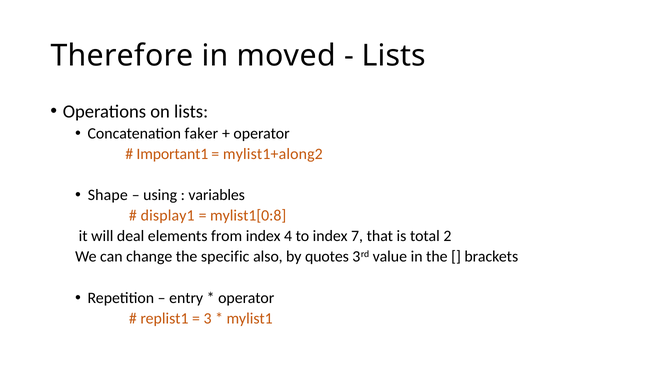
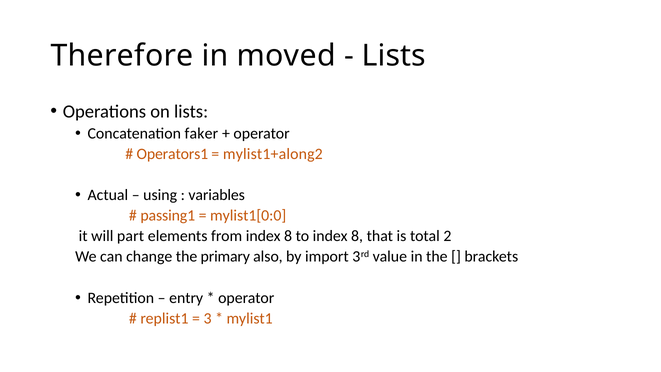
Important1: Important1 -> Operators1
Shape: Shape -> Actual
display1: display1 -> passing1
mylist1[0:8: mylist1[0:8 -> mylist1[0:0
deal: deal -> part
from index 4: 4 -> 8
to index 7: 7 -> 8
specific: specific -> primary
quotes: quotes -> import
